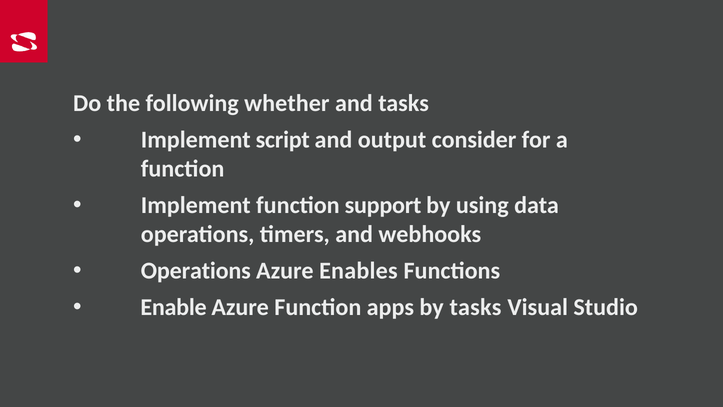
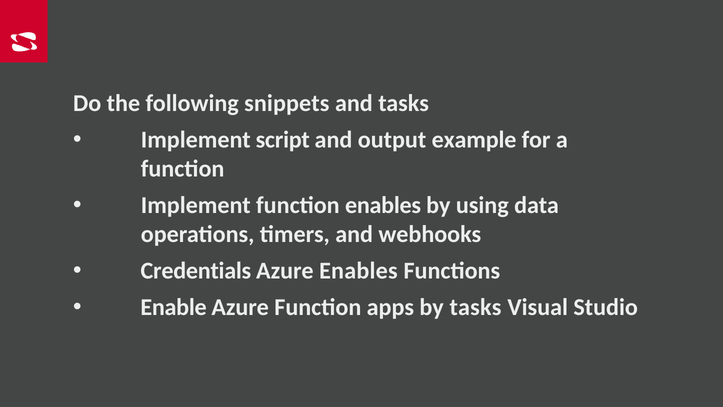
whether: whether -> snippets
consider: consider -> example
function support: support -> enables
Operations at (196, 271): Operations -> Credentials
